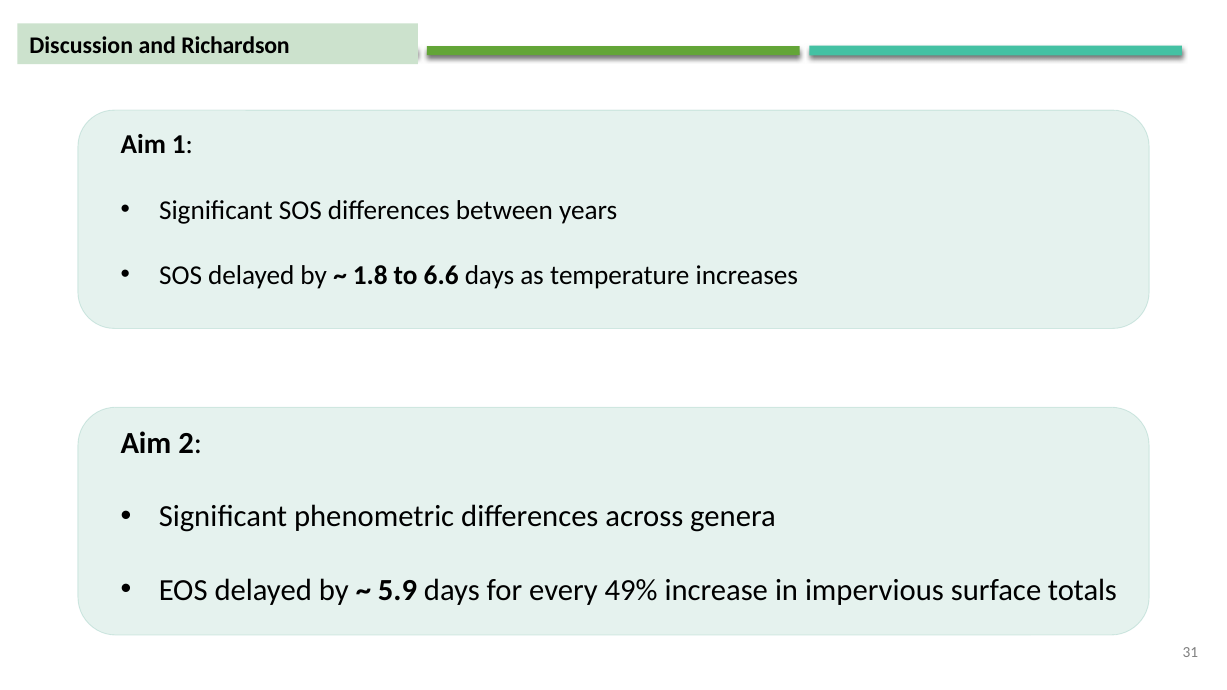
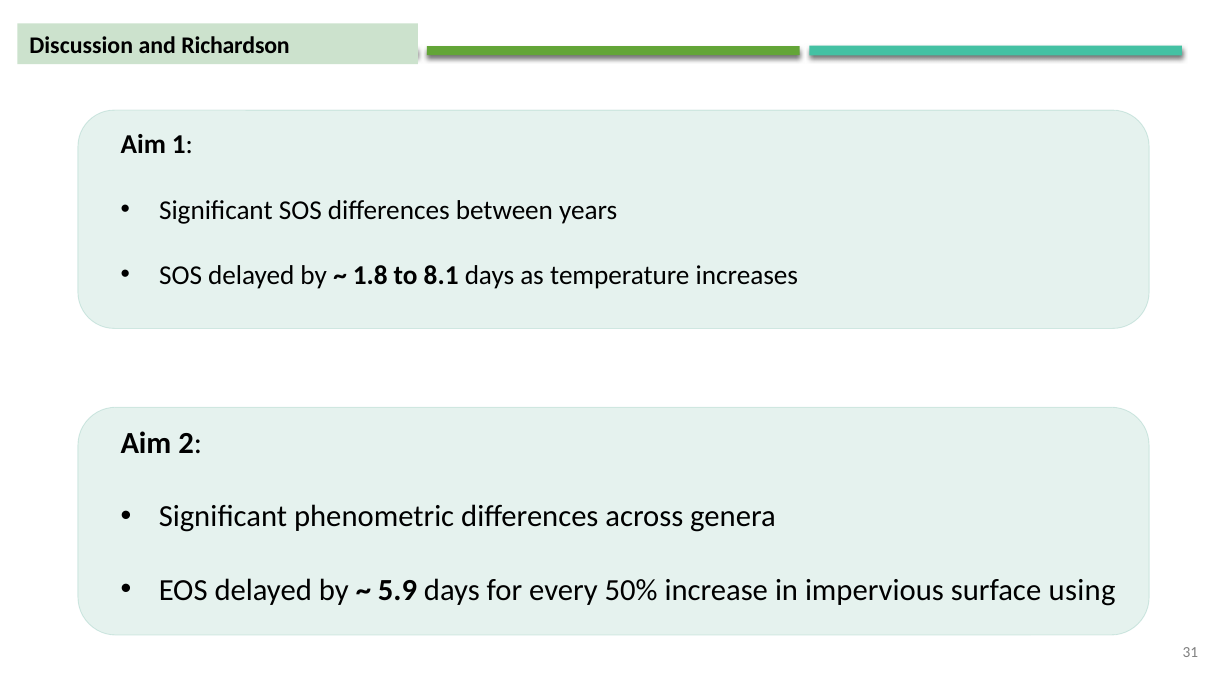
6.6: 6.6 -> 8.1
49%: 49% -> 50%
totals: totals -> using
